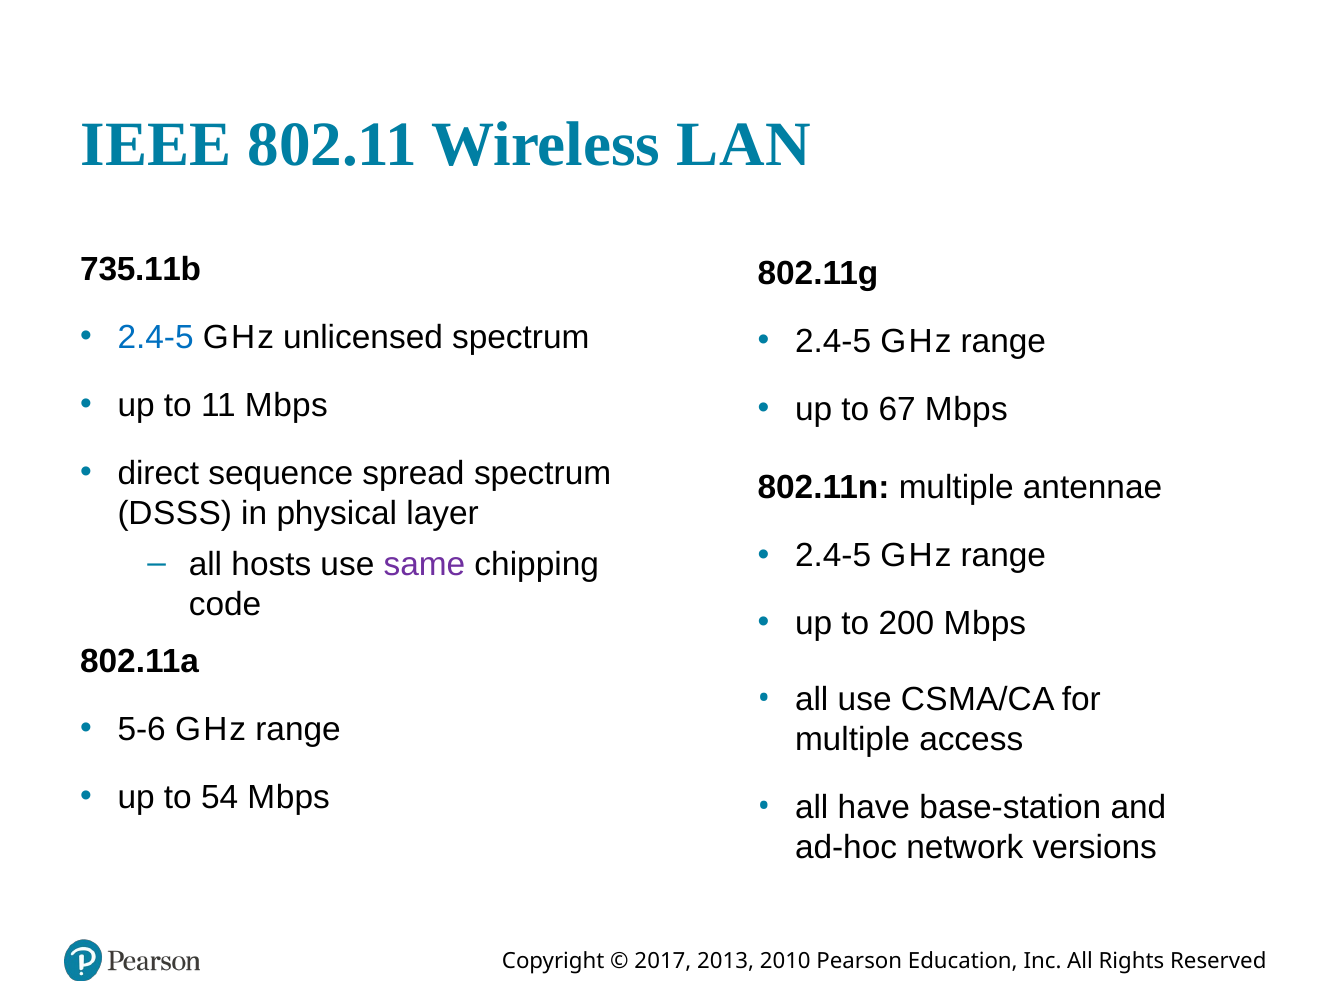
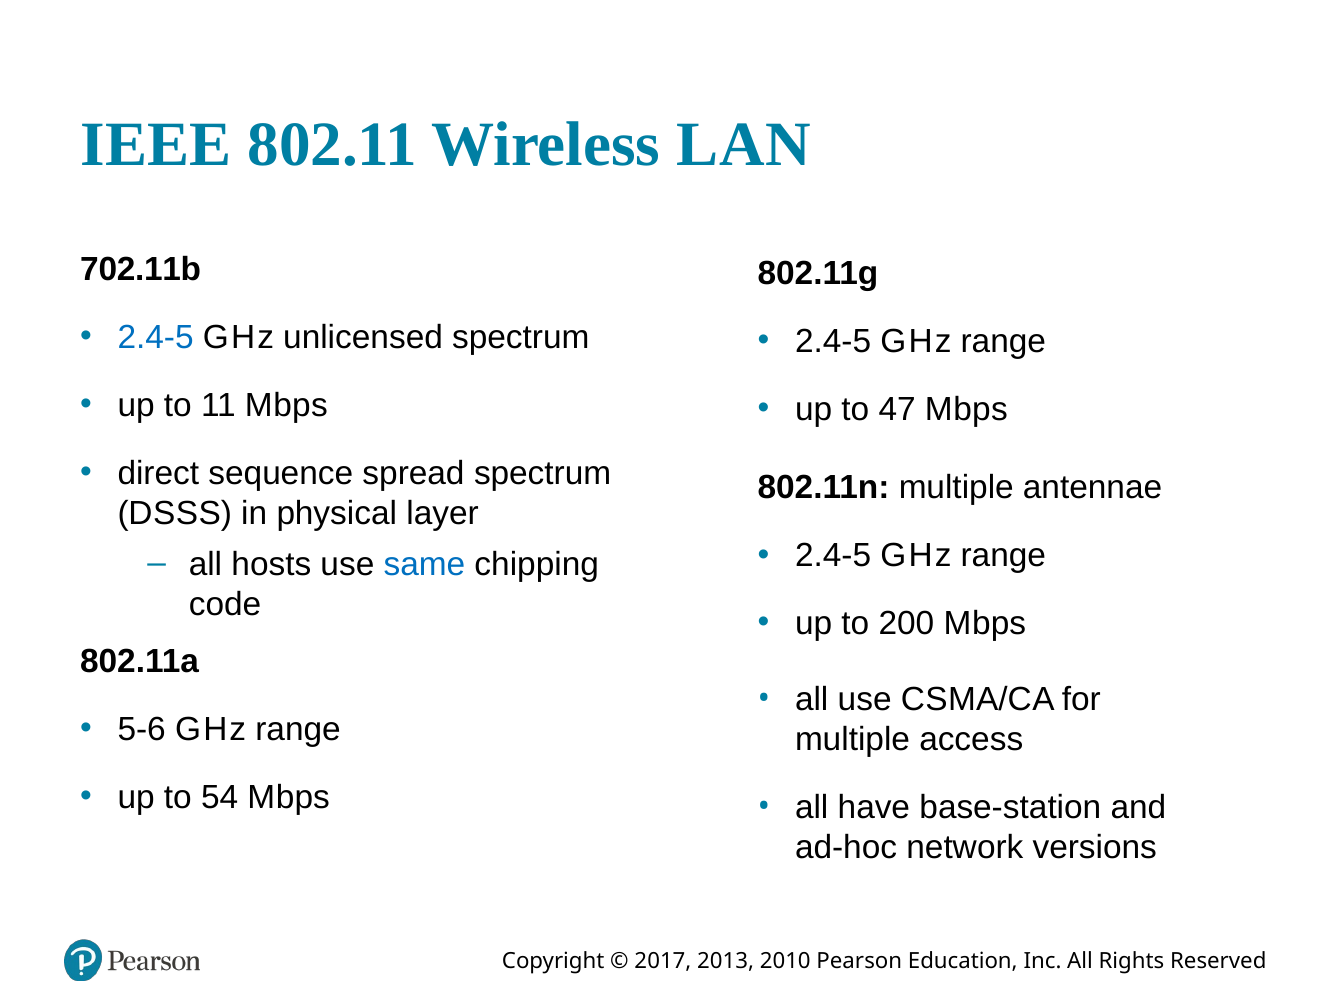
735.11b: 735.11b -> 702.11b
67: 67 -> 47
same colour: purple -> blue
